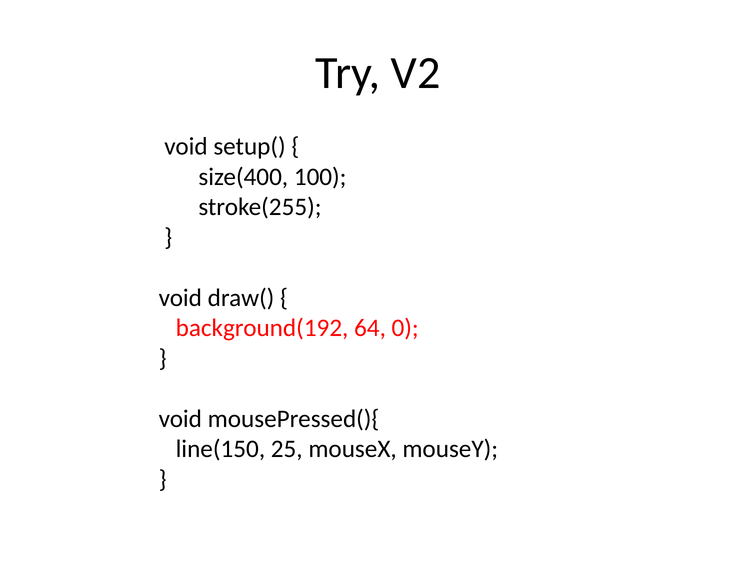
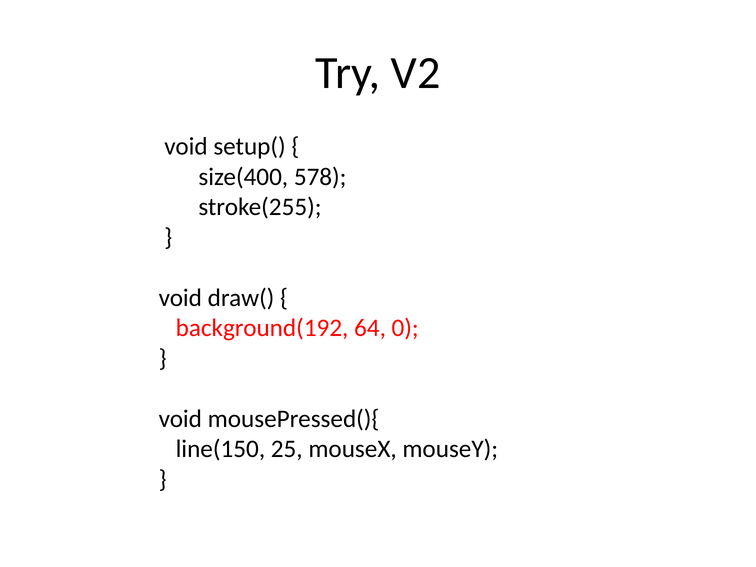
100: 100 -> 578
